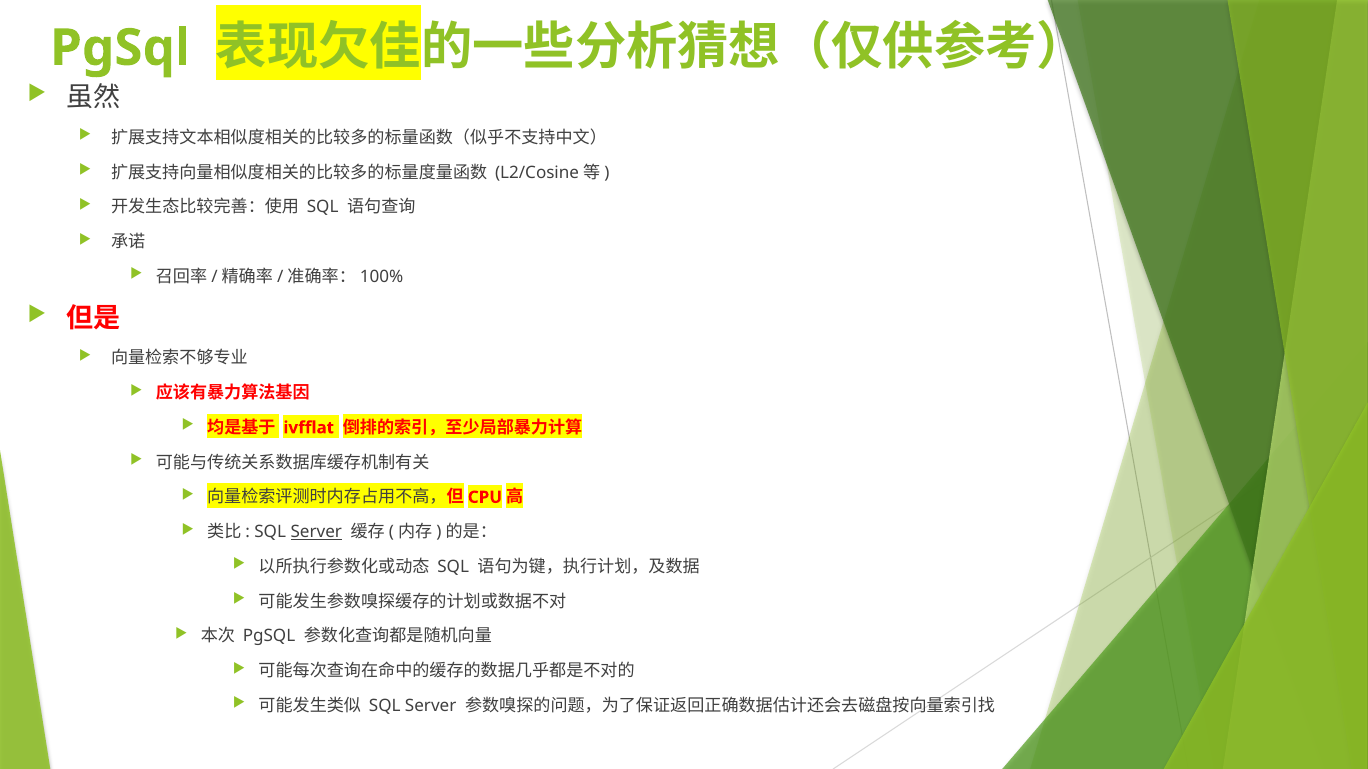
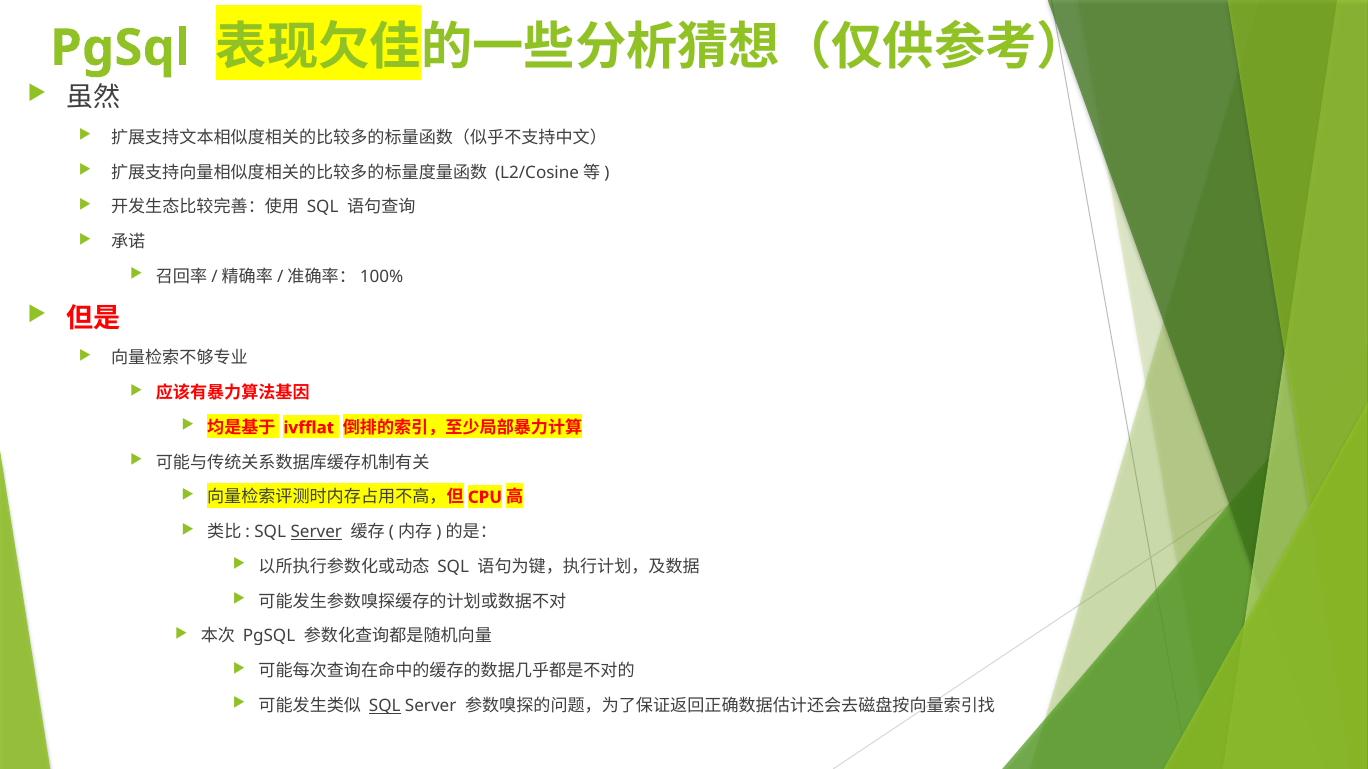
SQL at (385, 706) underline: none -> present
